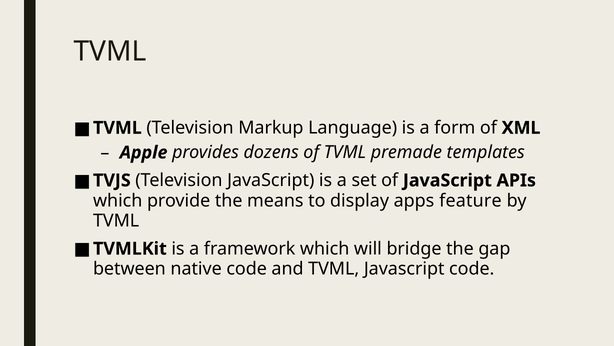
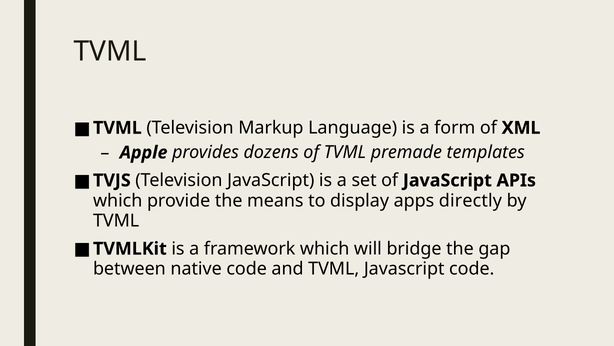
feature: feature -> directly
